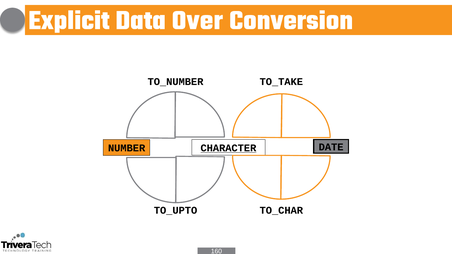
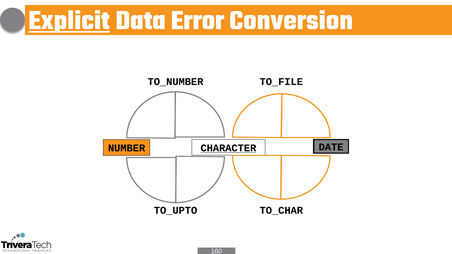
Explicit underline: none -> present
Over: Over -> Error
TO_TAKE: TO_TAKE -> TO_FILE
